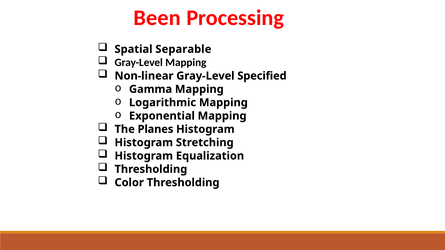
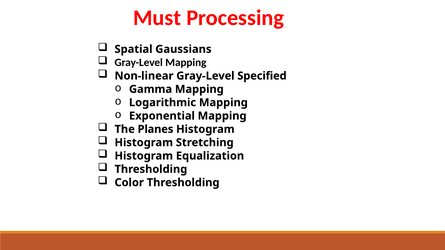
Been: Been -> Must
Separable: Separable -> Gaussians
